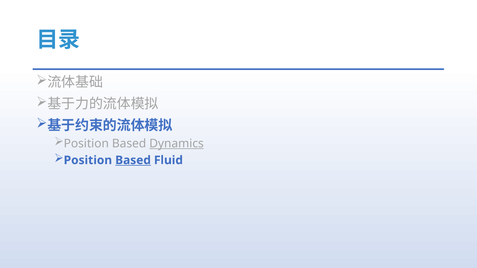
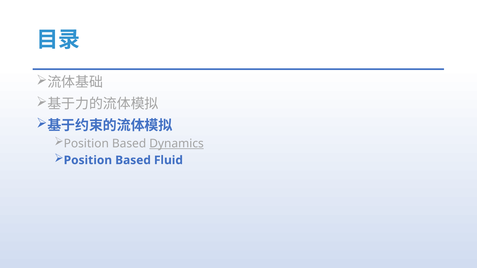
Based at (133, 160) underline: present -> none
